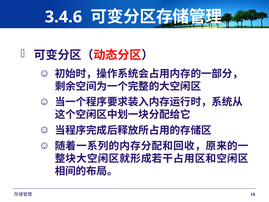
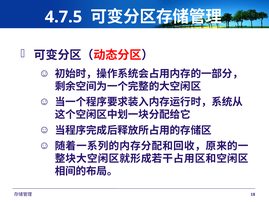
3.4.6: 3.4.6 -> 4.7.5
